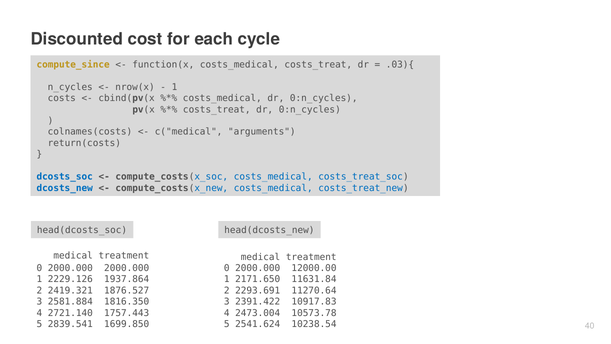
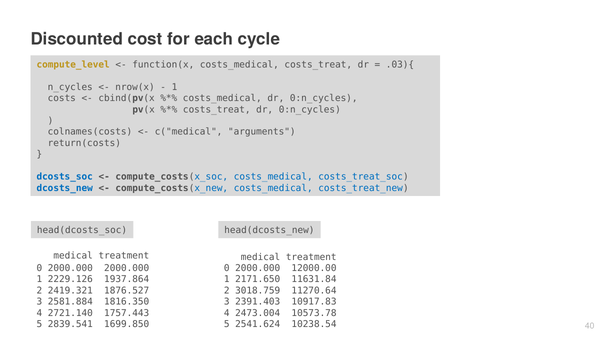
compute_since: compute_since -> compute_level
2293.691: 2293.691 -> 3018.759
2391.422: 2391.422 -> 2391.403
